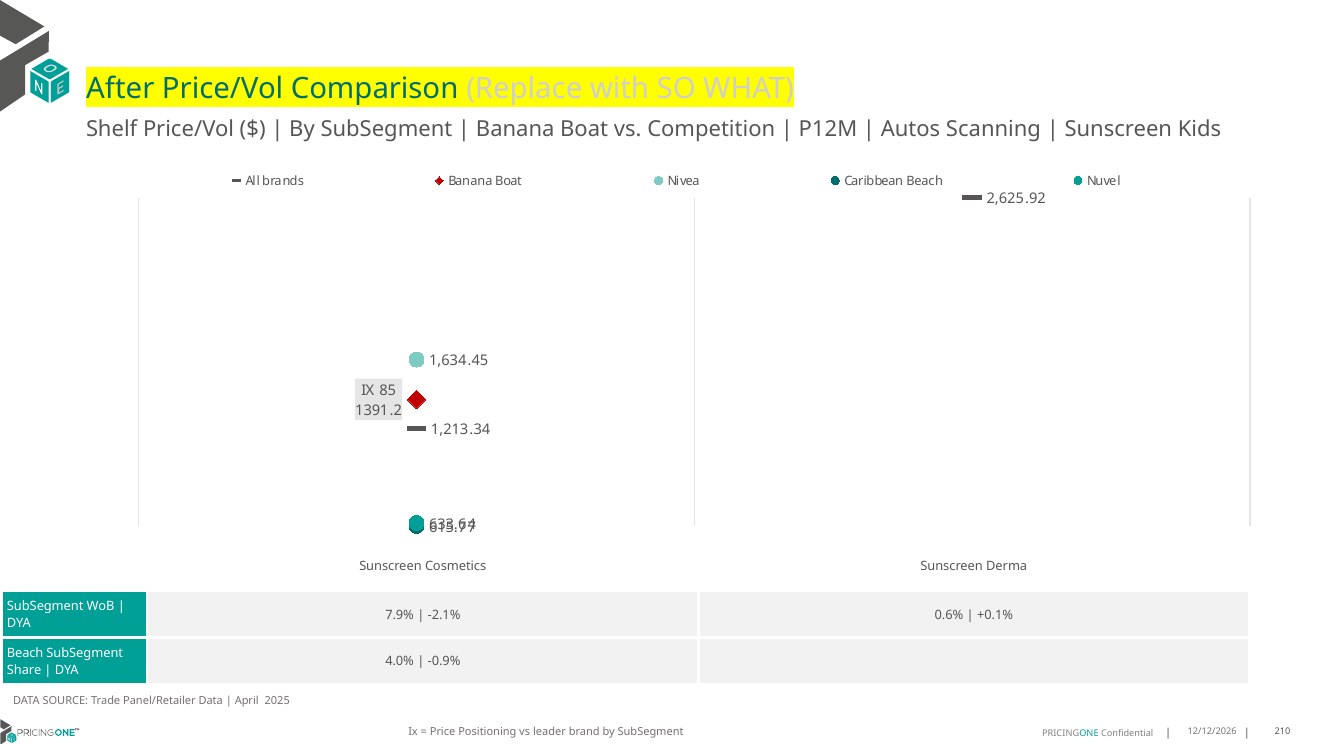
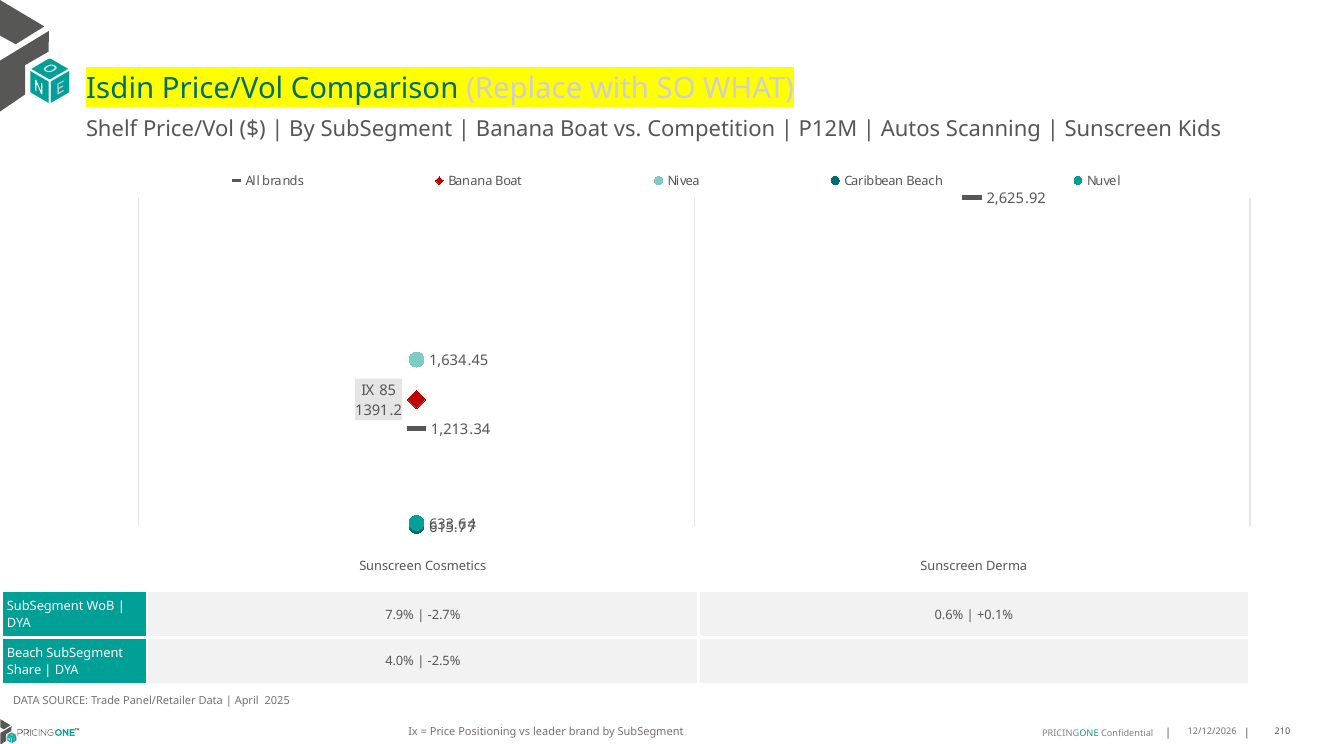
After: After -> Isdin
-2.1%: -2.1% -> -2.7%
-0.9%: -0.9% -> -2.5%
